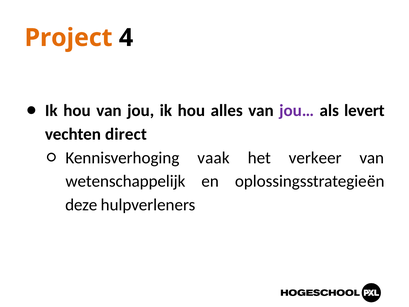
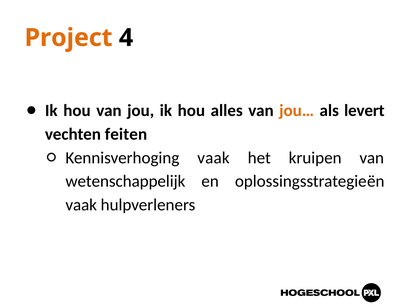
jou… colour: purple -> orange
direct: direct -> feiten
verkeer: verkeer -> kruipen
deze at (81, 205): deze -> vaak
